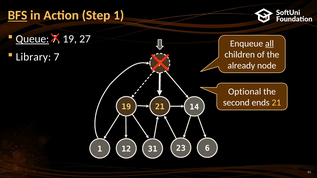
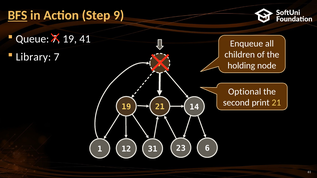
Step 1: 1 -> 9
Queue underline: present -> none
27: 27 -> 41
all underline: present -> none
already: already -> holding
ends: ends -> print
